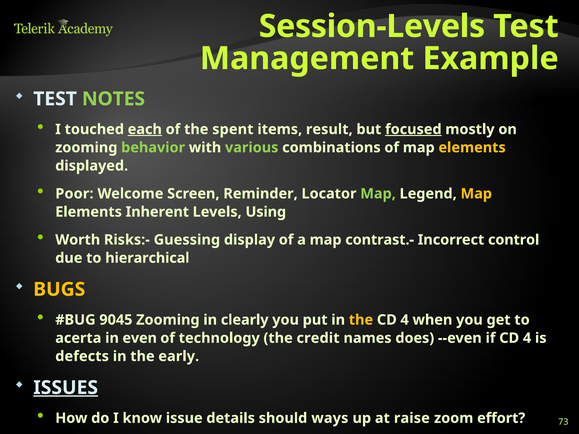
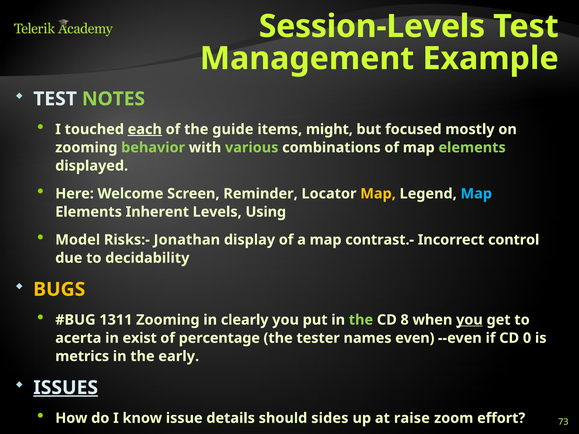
spent: spent -> guide
result: result -> might
focused underline: present -> none
elements at (472, 148) colour: yellow -> light green
Poor: Poor -> Here
Map at (378, 194) colour: light green -> yellow
Map at (476, 194) colour: yellow -> light blue
Worth: Worth -> Model
Guessing: Guessing -> Jonathan
hierarchical: hierarchical -> decidability
9045: 9045 -> 1311
the at (361, 320) colour: yellow -> light green
4 at (405, 320): 4 -> 8
you at (469, 320) underline: none -> present
even: even -> exist
technology: technology -> percentage
credit: credit -> tester
does: does -> even
if CD 4: 4 -> 0
defects: defects -> metrics
ways: ways -> sides
